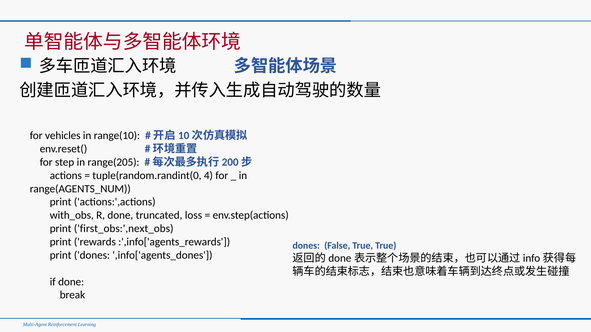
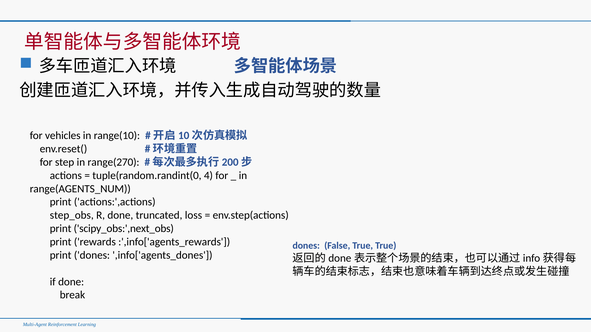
range(205: range(205 -> range(270
with_obs: with_obs -> step_obs
first_obs:',next_obs: first_obs:',next_obs -> scipy_obs:',next_obs
